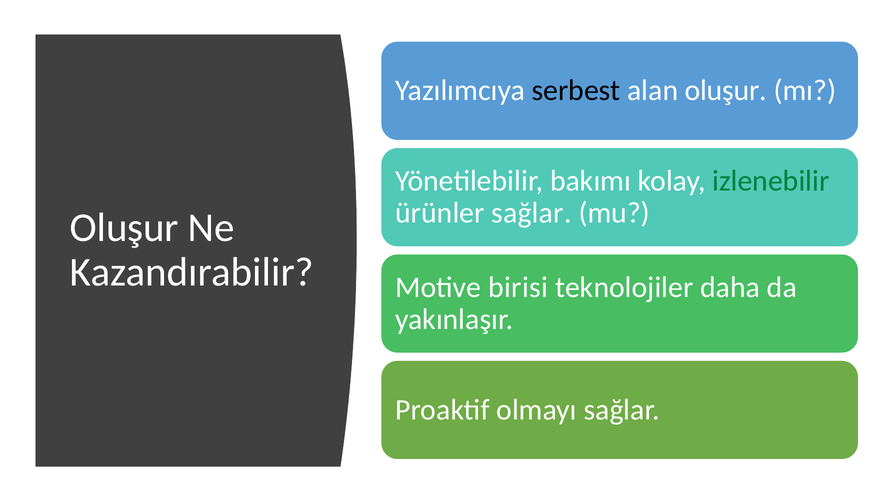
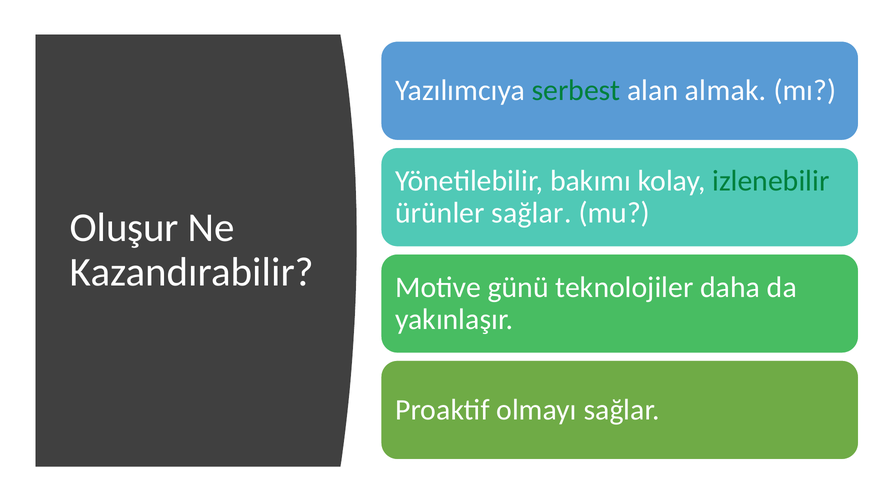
serbest colour: black -> green
alan oluşur: oluşur -> almak
birisi: birisi -> günü
